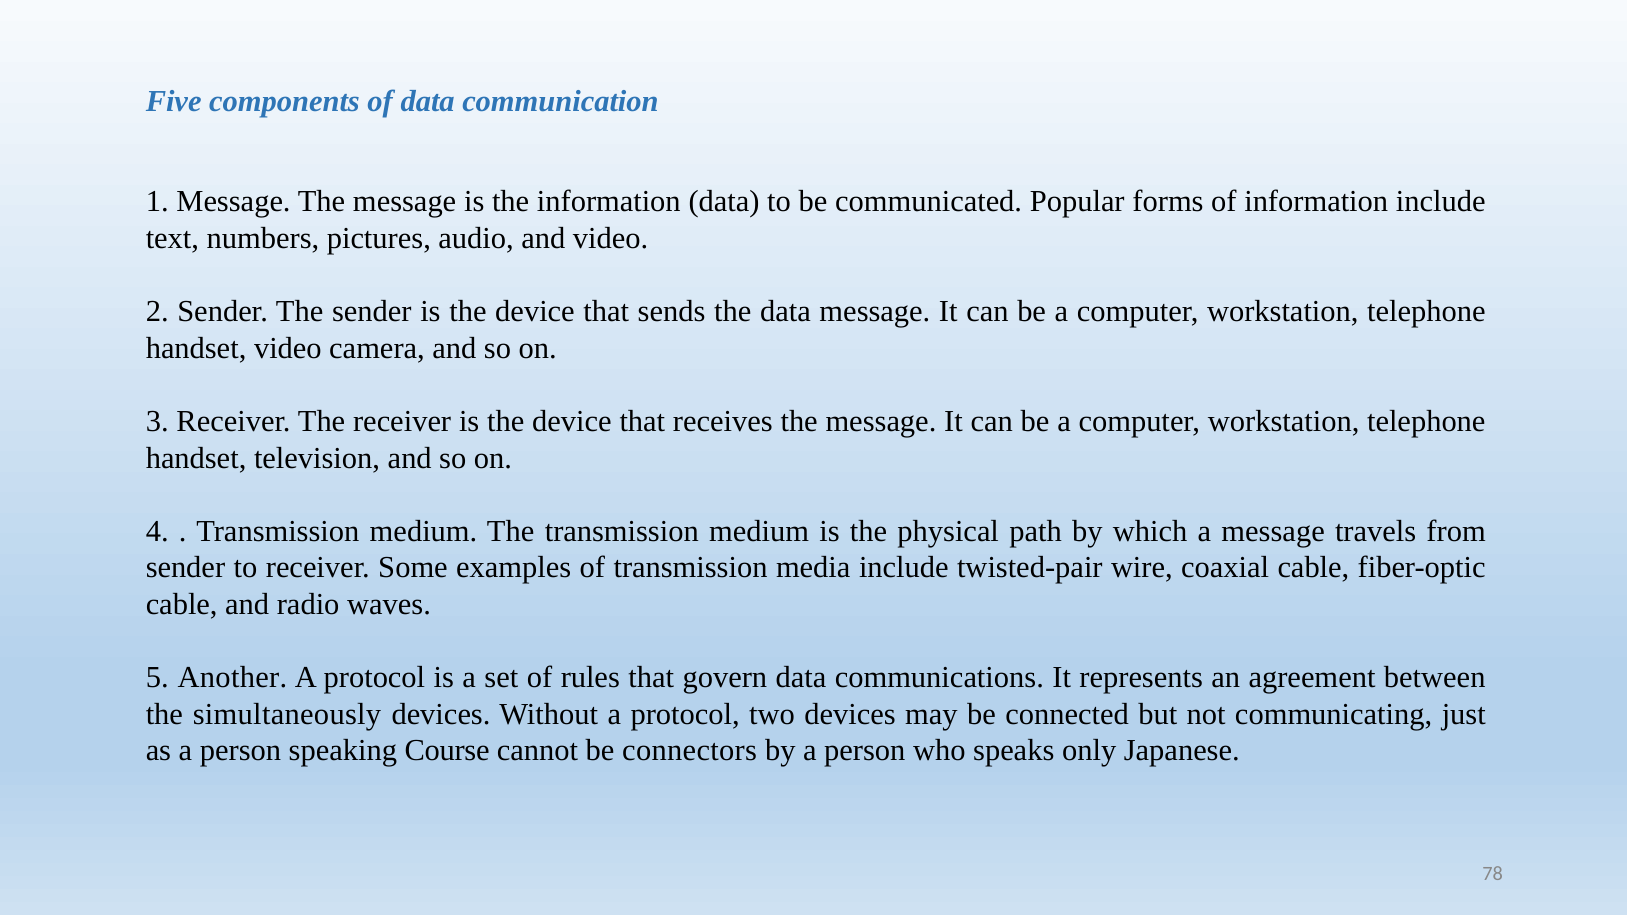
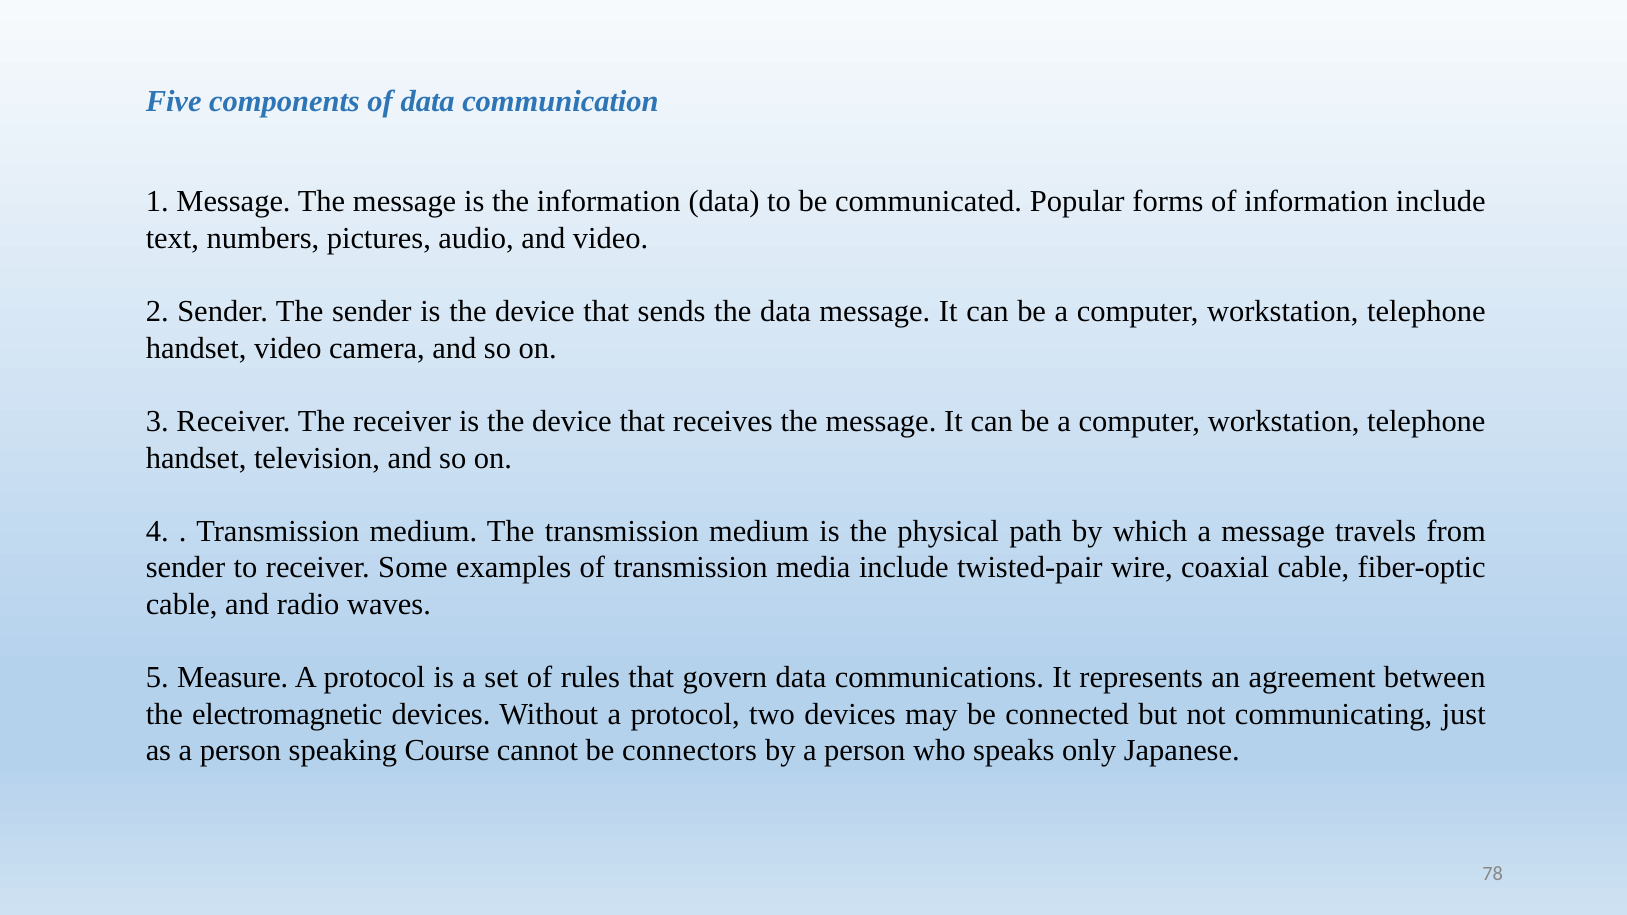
Another: Another -> Measure
simultaneously: simultaneously -> electromagnetic
